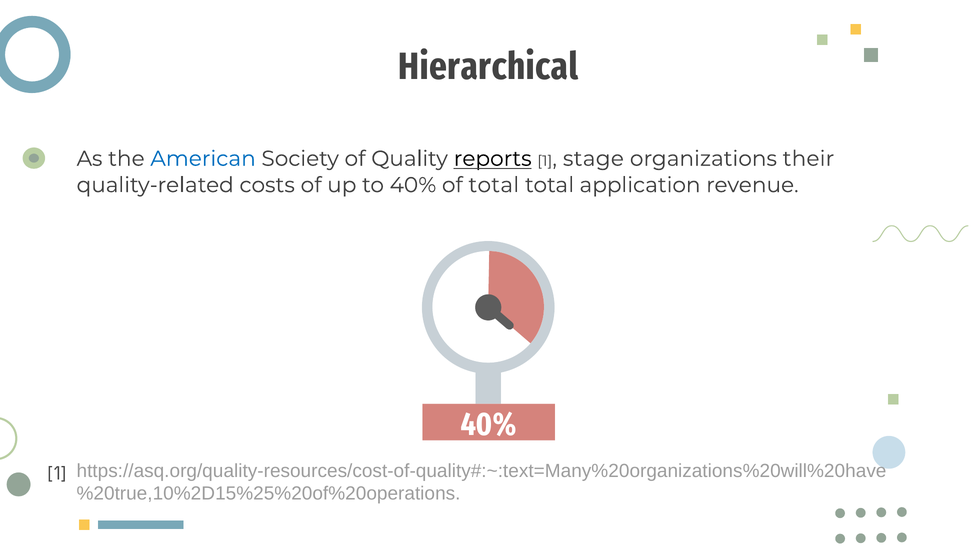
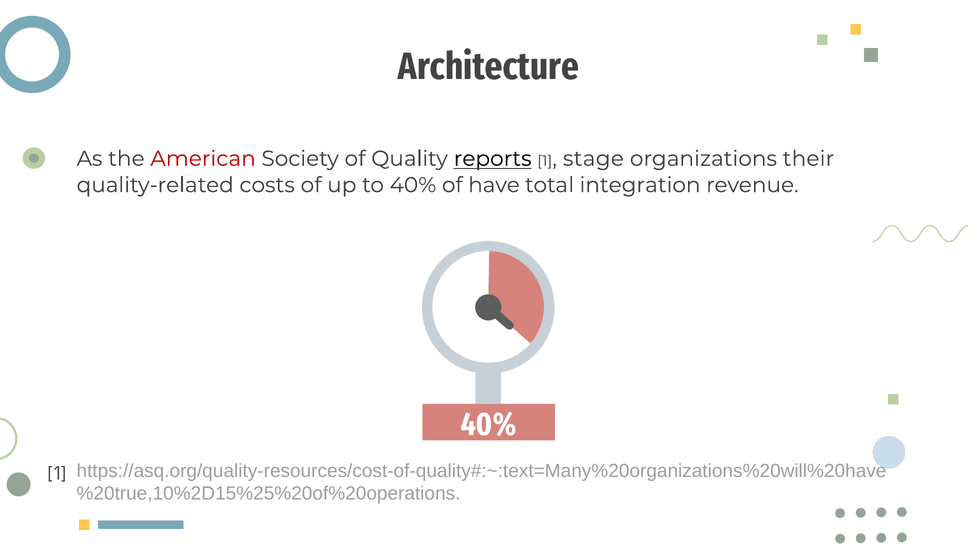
Hierarchical: Hierarchical -> Architecture
American colour: blue -> red
of total: total -> have
application: application -> integration
